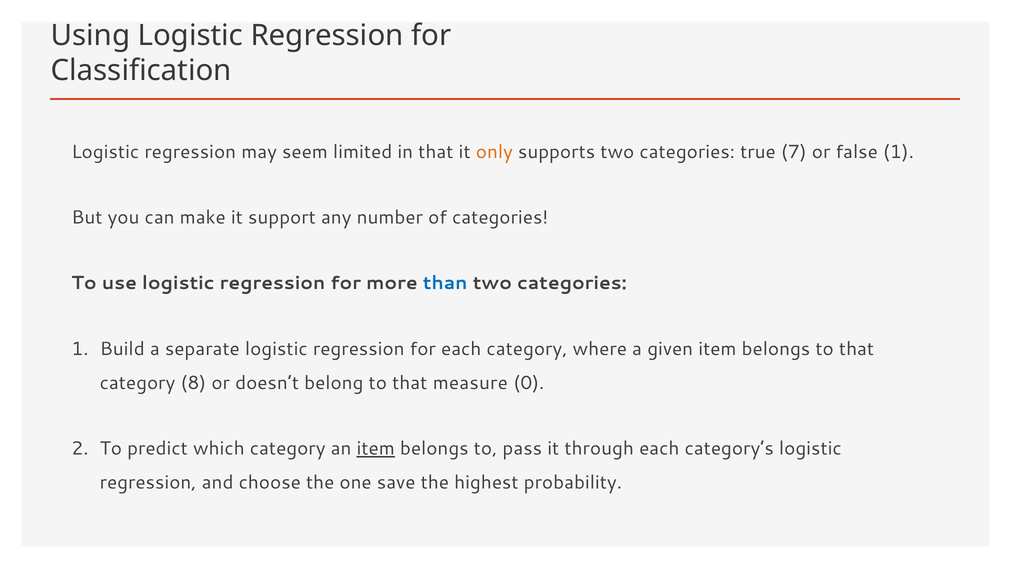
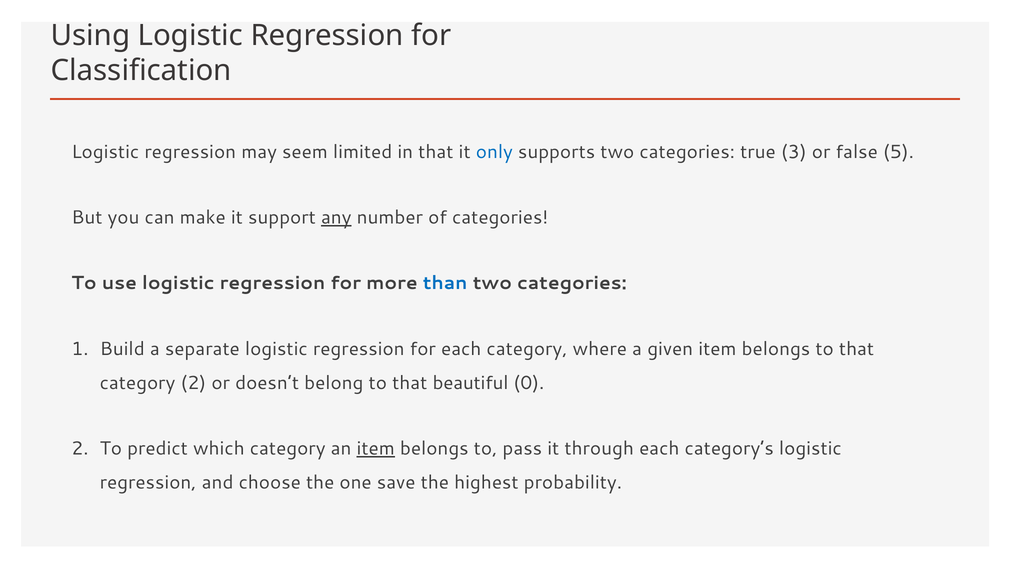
only colour: orange -> blue
7: 7 -> 3
false 1: 1 -> 5
any underline: none -> present
category 8: 8 -> 2
measure: measure -> beautiful
